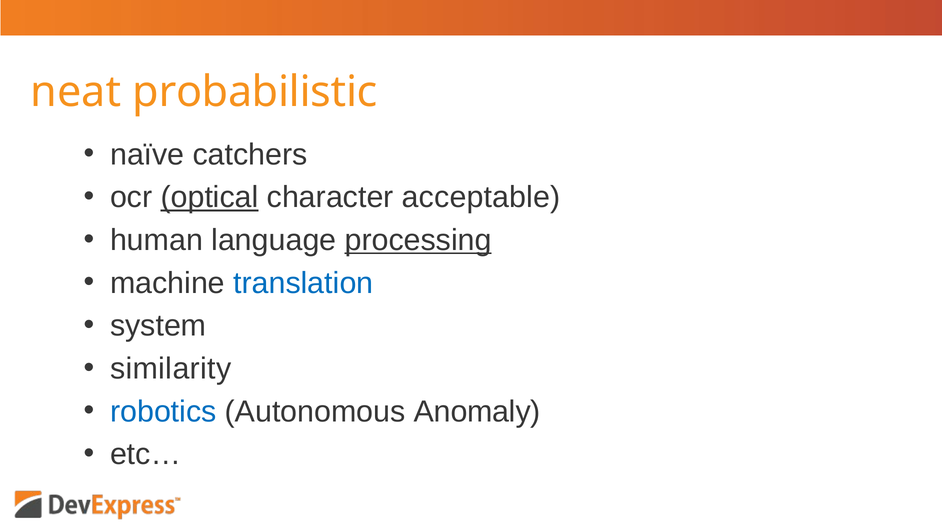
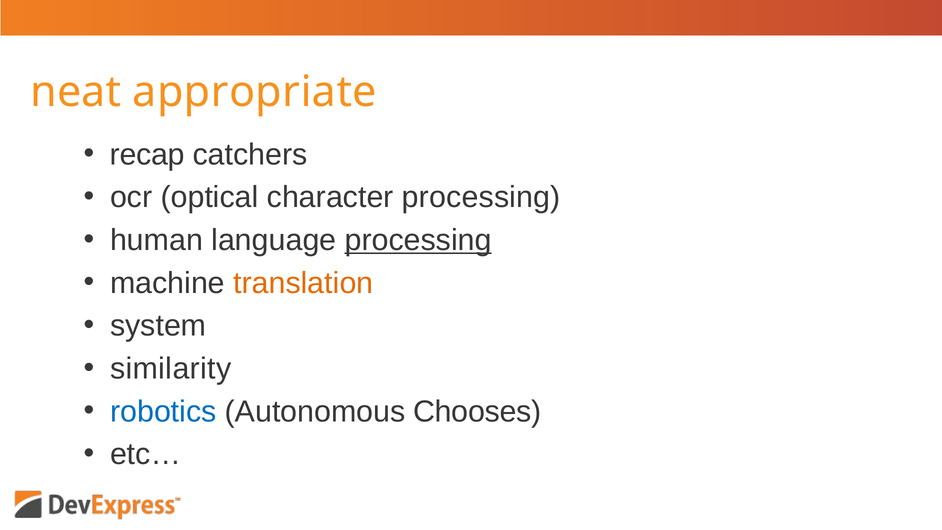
probabilistic: probabilistic -> appropriate
naïve: naïve -> recap
optical underline: present -> none
character acceptable: acceptable -> processing
translation colour: blue -> orange
Anomaly: Anomaly -> Chooses
